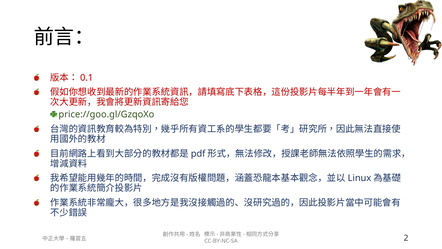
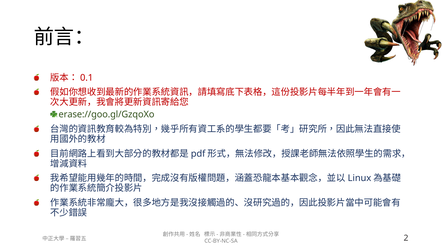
price://goo.gl/GzqoXo: price://goo.gl/GzqoXo -> erase://goo.gl/GzqoXo
